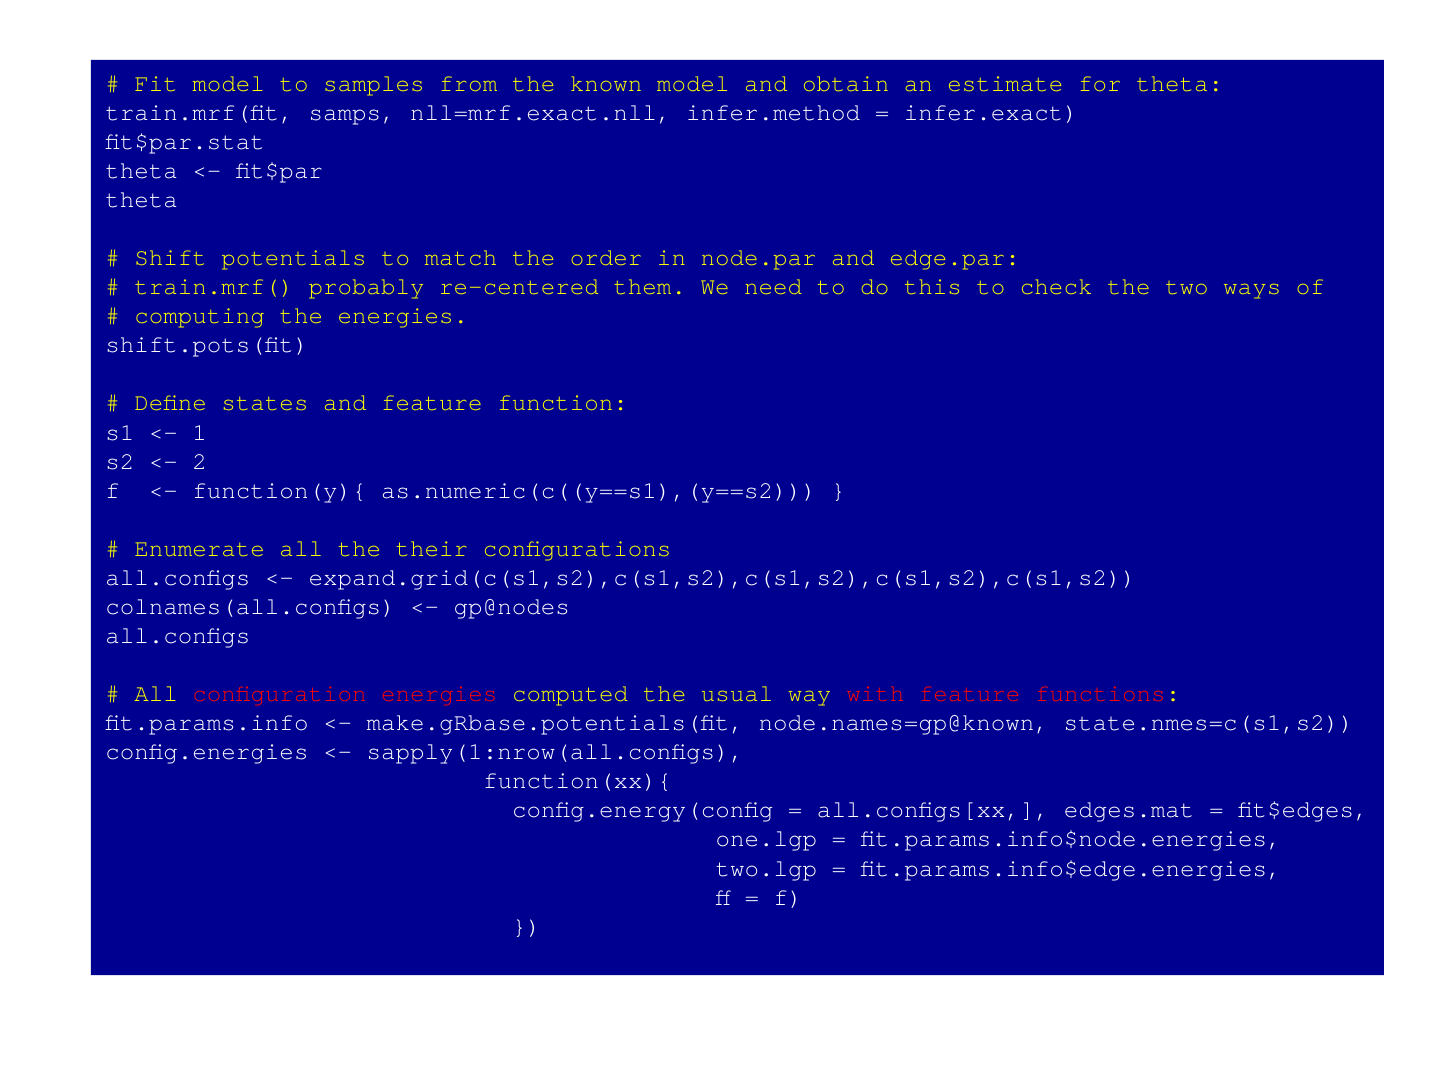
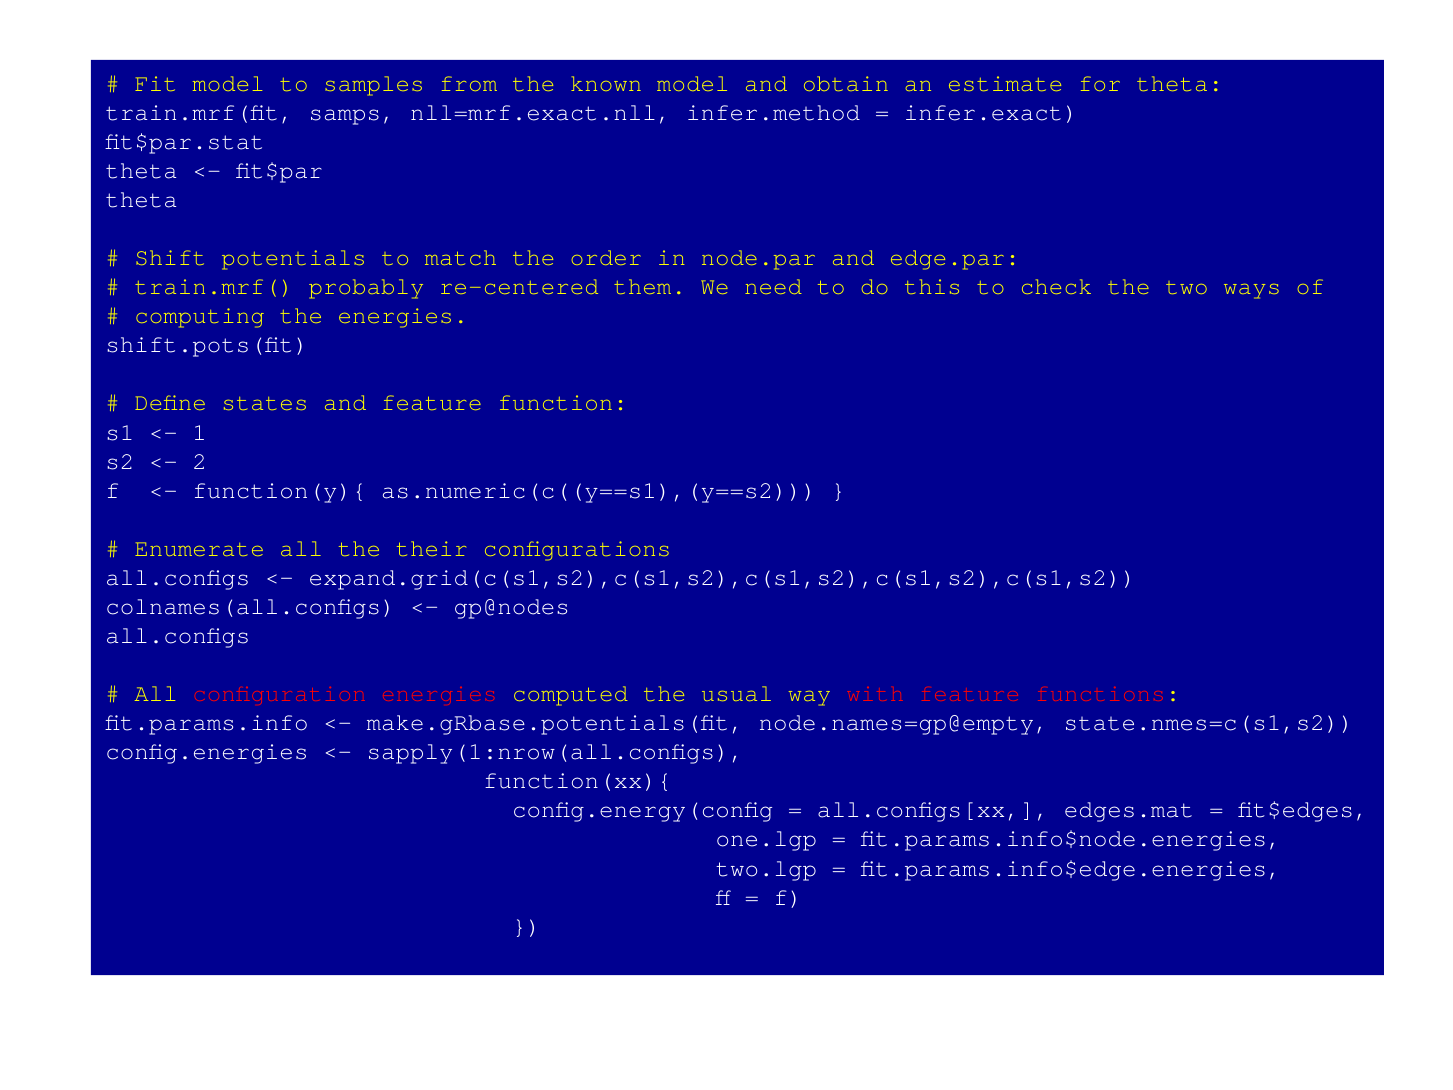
node.names=gp@known: node.names=gp@known -> node.names=gp@empty
